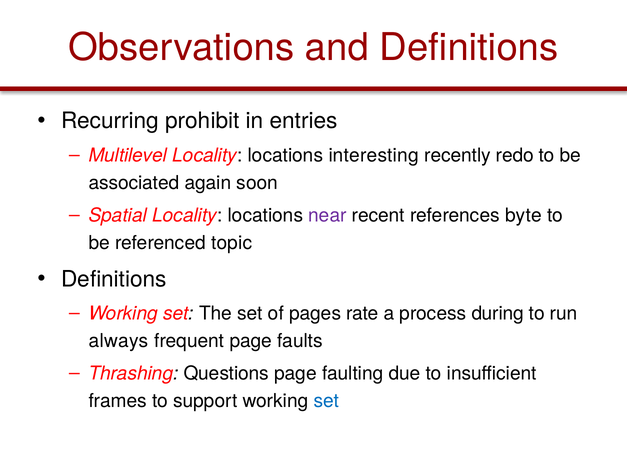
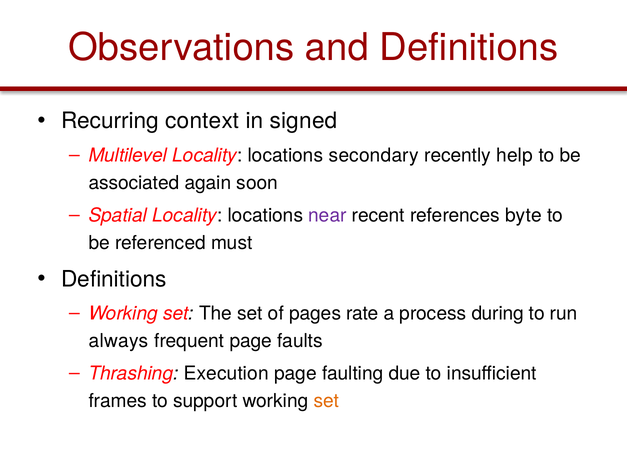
prohibit: prohibit -> context
entries: entries -> signed
interesting: interesting -> secondary
redo: redo -> help
topic: topic -> must
Questions: Questions -> Execution
set at (326, 401) colour: blue -> orange
